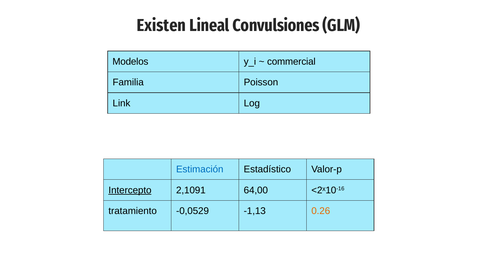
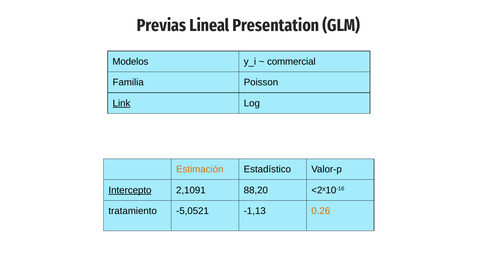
Existen: Existen -> Previas
Convulsiones: Convulsiones -> Presentation
Link underline: none -> present
Estimación colour: blue -> orange
64,00: 64,00 -> 88,20
-0,0529: -0,0529 -> -5,0521
